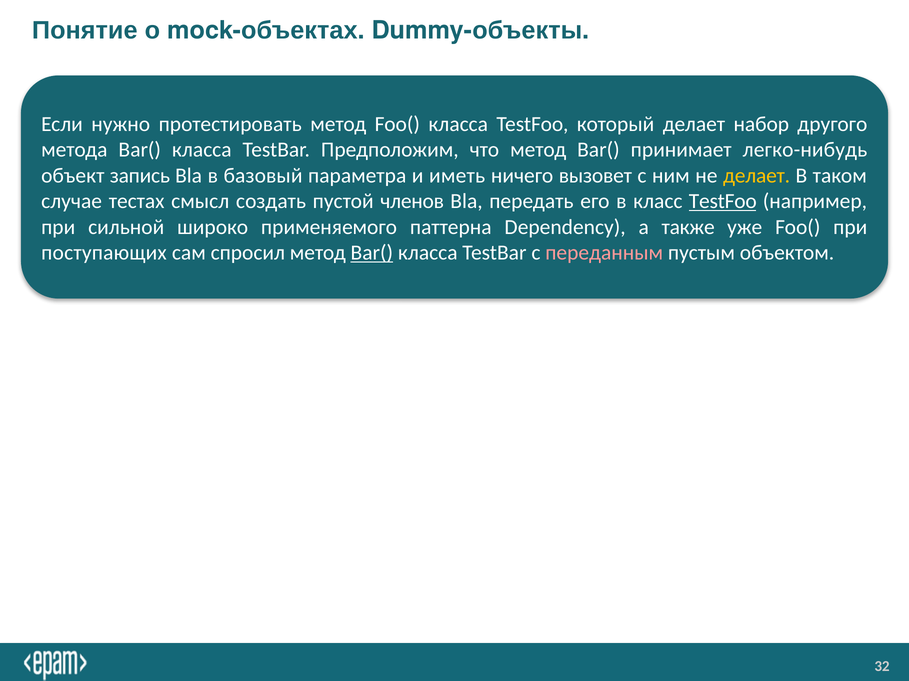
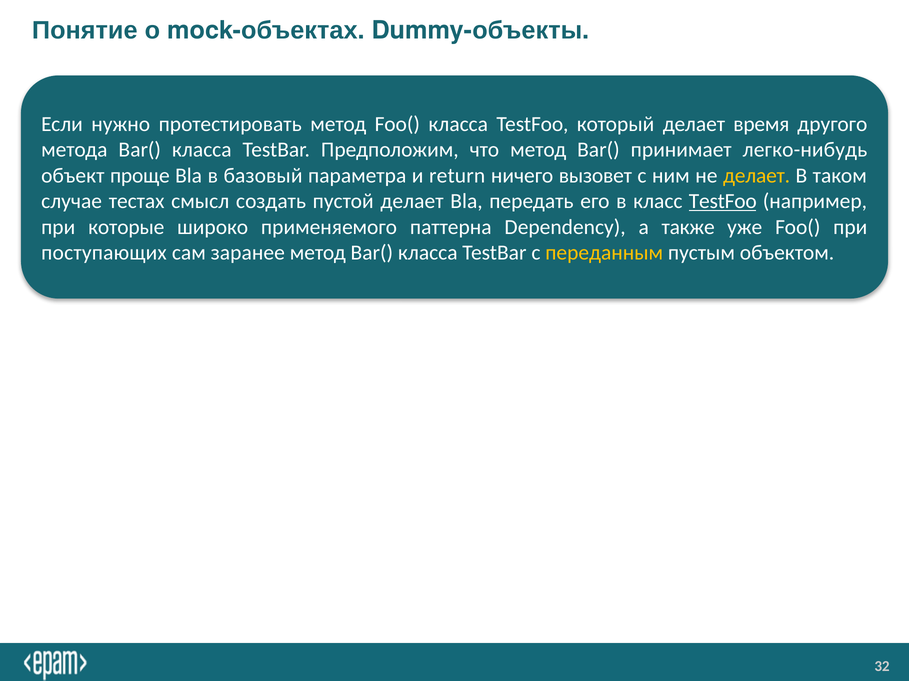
набор: набор -> время
запись: запись -> проще
иметь: иметь -> return
пустой членов: членов -> делает
сильной: сильной -> которые
спросил: спросил -> заранее
Bar( at (372, 253) underline: present -> none
переданным colour: pink -> yellow
